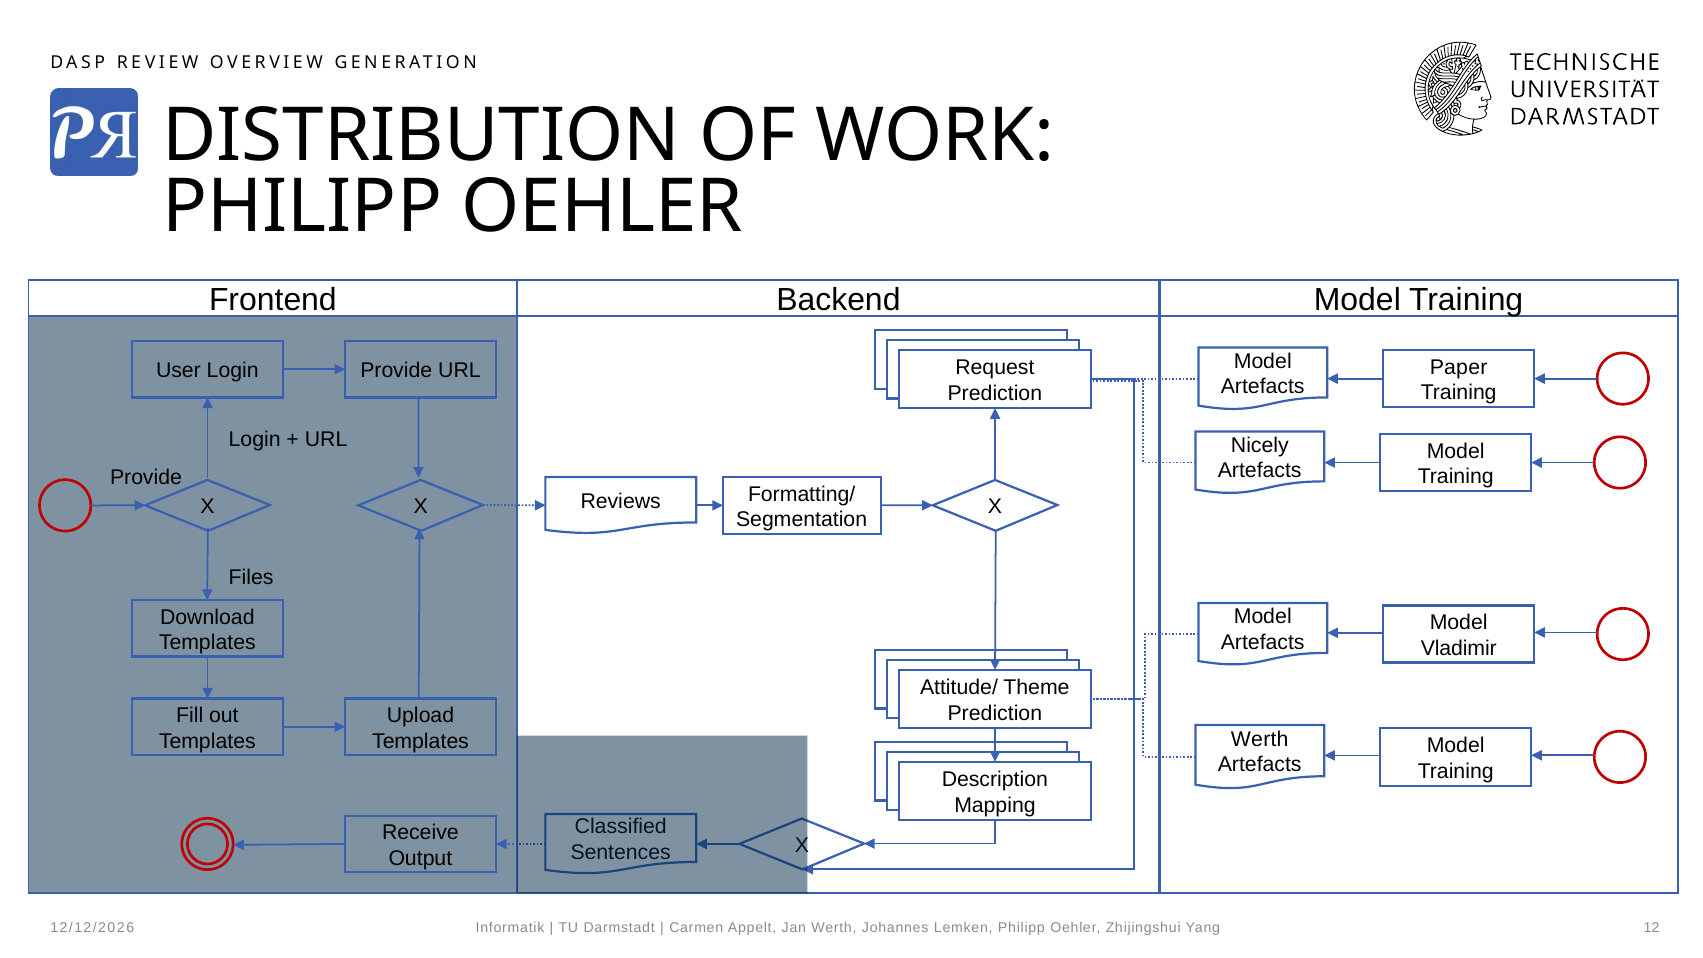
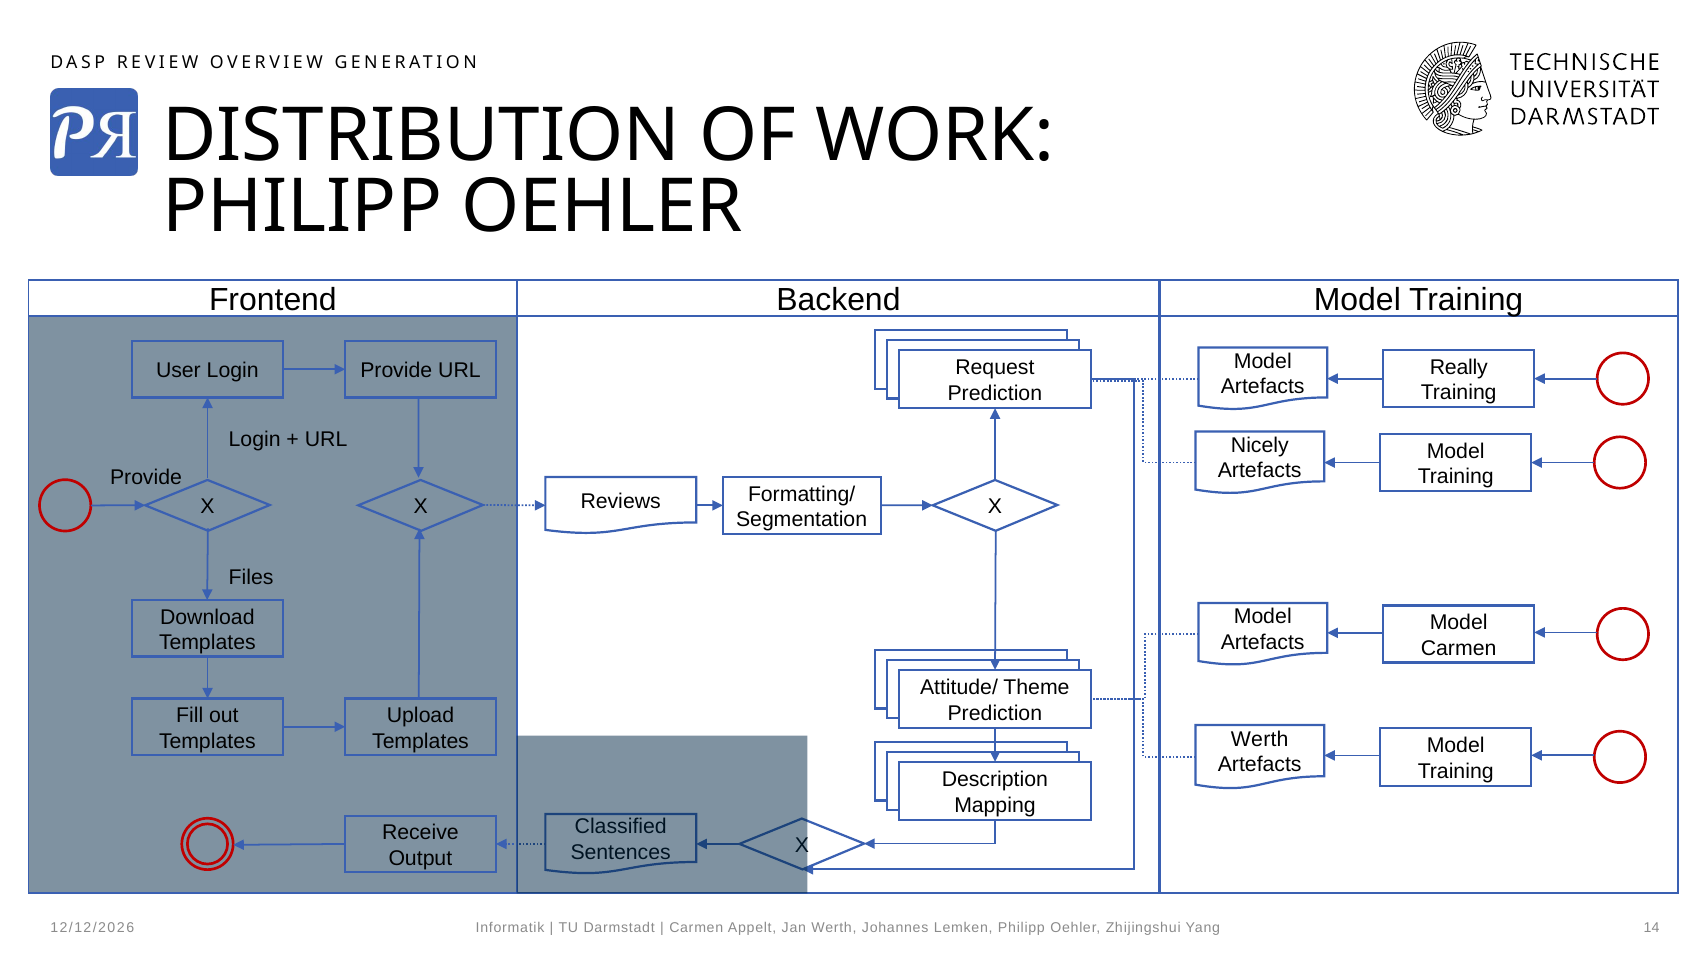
Paper: Paper -> Really
Vladimir at (1459, 648): Vladimir -> Carmen
12: 12 -> 14
